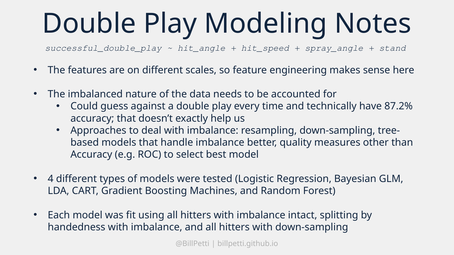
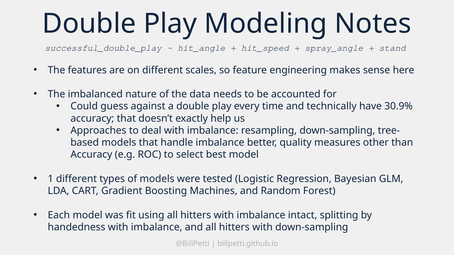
87.2%: 87.2% -> 30.9%
4: 4 -> 1
